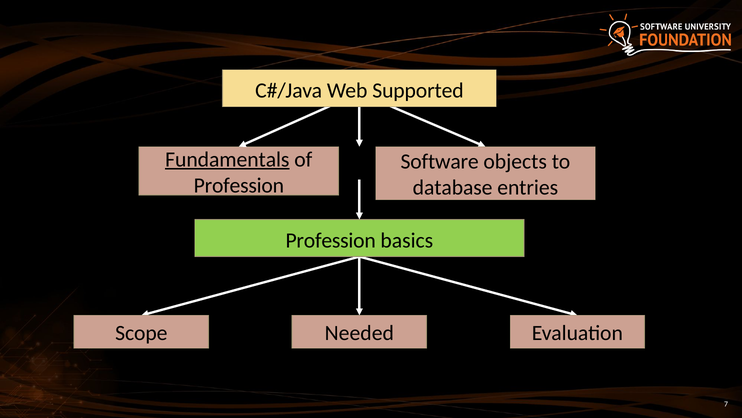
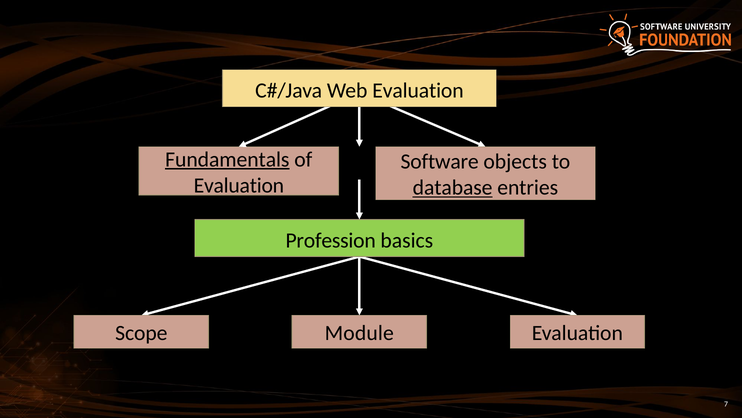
Web Supported: Supported -> Evaluation
Profession at (239, 185): Profession -> Evaluation
database underline: none -> present
Needed: Needed -> Module
